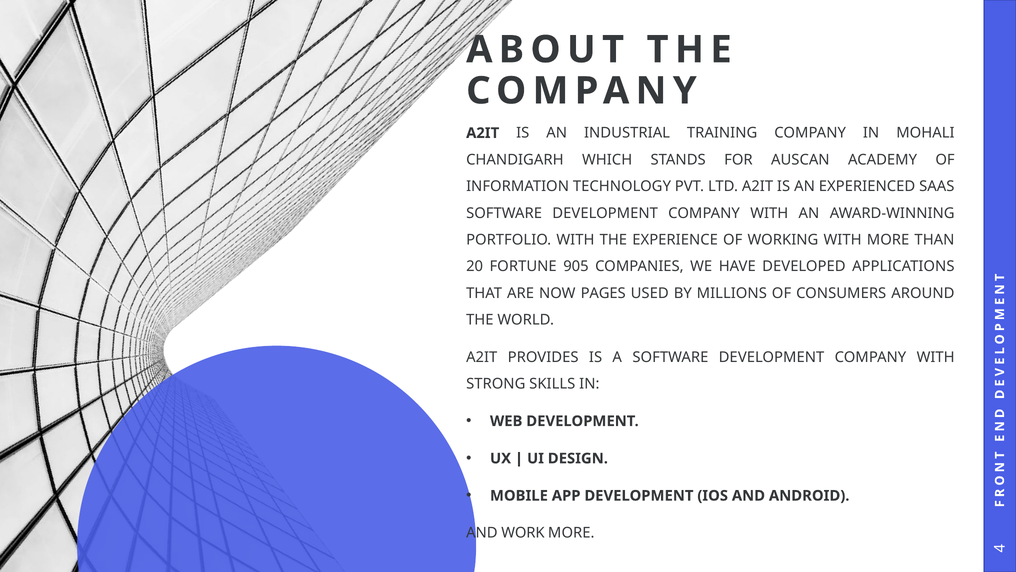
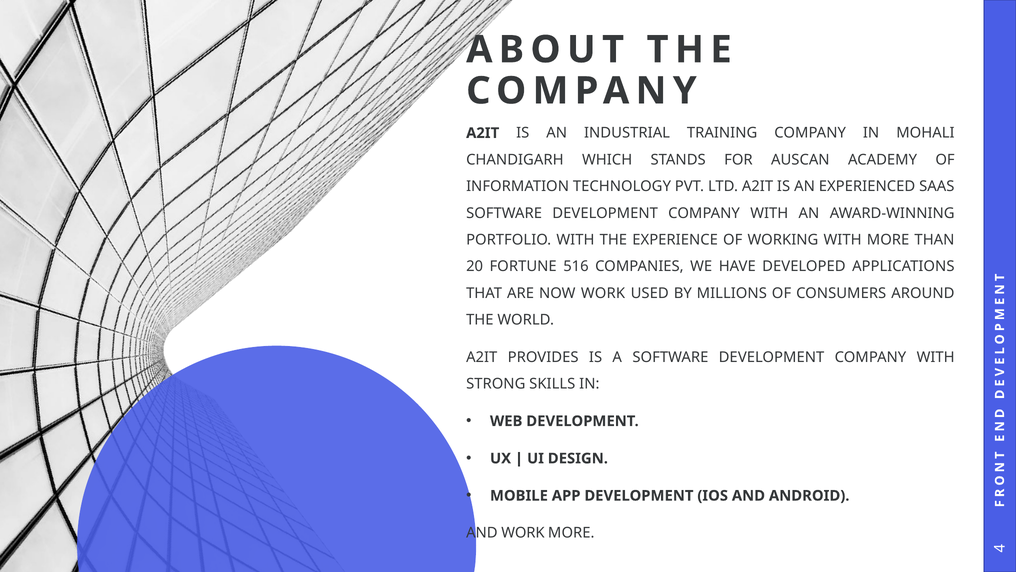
905: 905 -> 516
NOW PAGES: PAGES -> WORK
